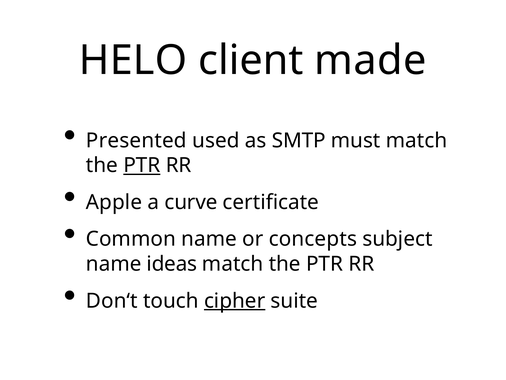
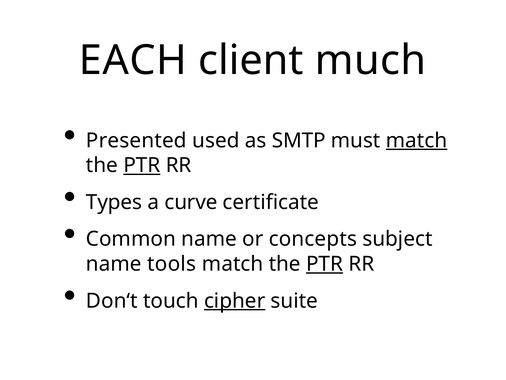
HELO: HELO -> EACH
made: made -> much
match at (417, 140) underline: none -> present
Apple: Apple -> Types
ideas: ideas -> tools
PTR at (325, 264) underline: none -> present
